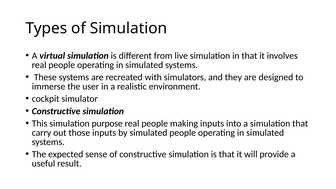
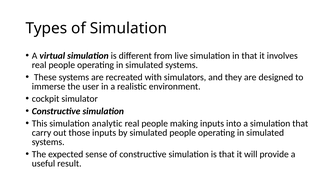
purpose: purpose -> analytic
